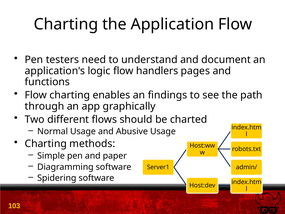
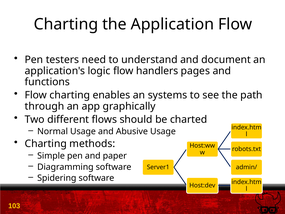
findings: findings -> systems
